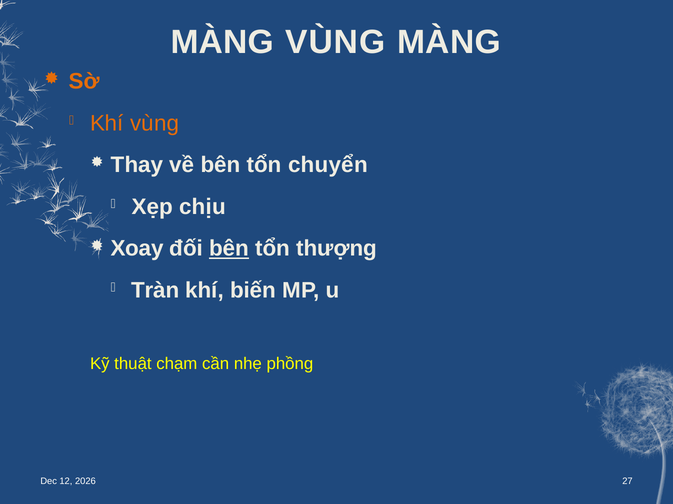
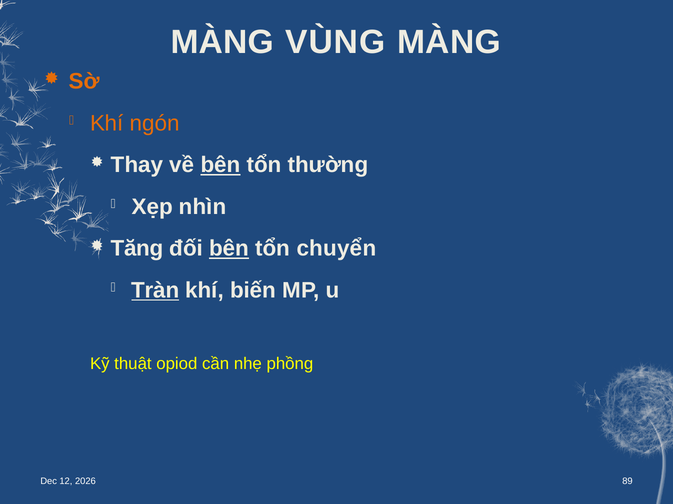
Khí vùng: vùng -> ngón
bên at (220, 165) underline: none -> present
chuyển: chuyển -> thường
chịu: chịu -> nhìn
Xoay: Xoay -> Tăng
thượng: thượng -> chuyển
Tràn underline: none -> present
chạm: chạm -> opiod
27: 27 -> 89
